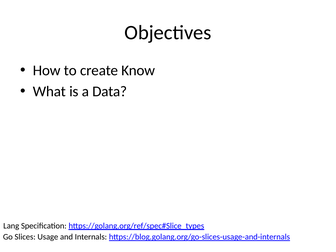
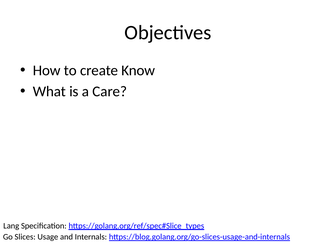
Data: Data -> Care
